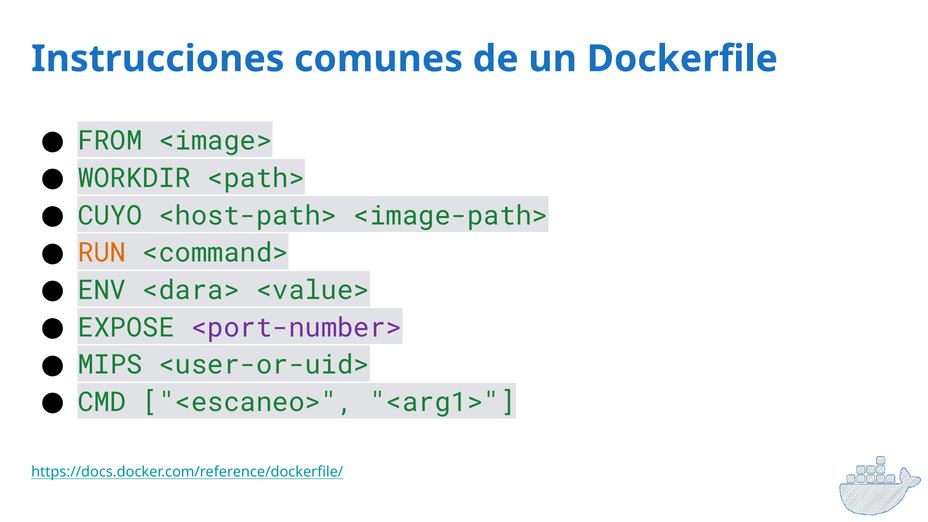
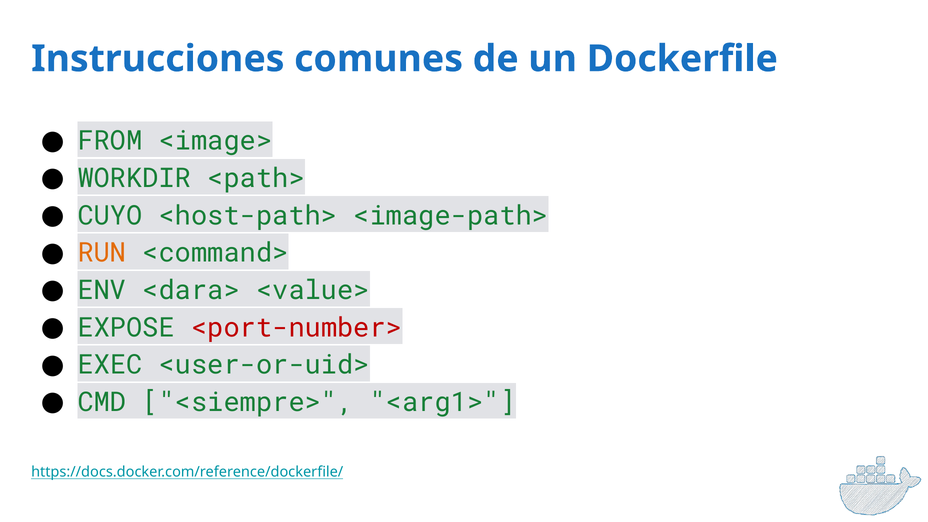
<port-number> colour: purple -> red
MIPS: MIPS -> EXEC
<escaneo>: <escaneo> -> <siempre>
